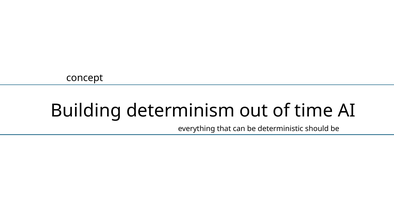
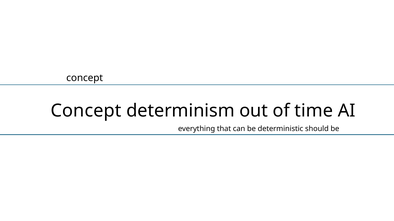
Building at (86, 111): Building -> Concept
